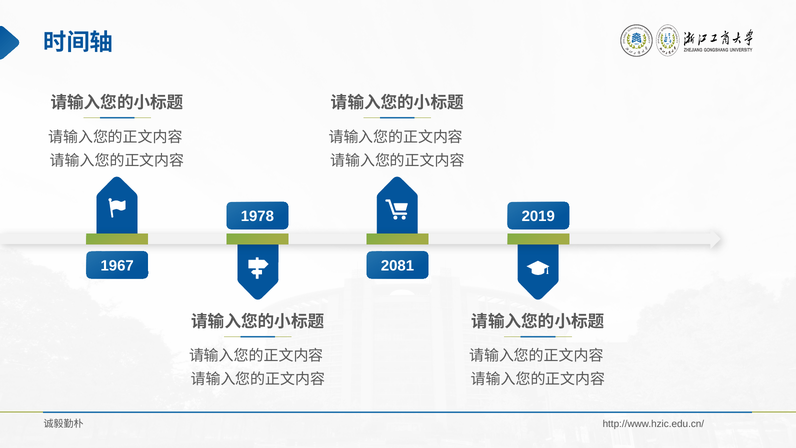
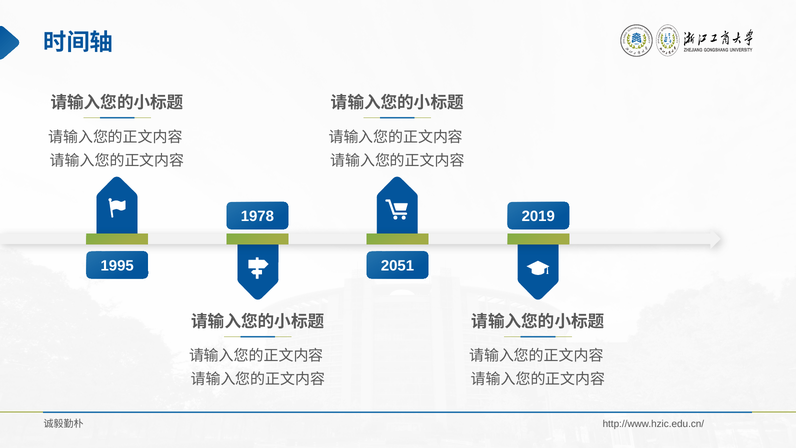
1967: 1967 -> 1995
2081: 2081 -> 2051
